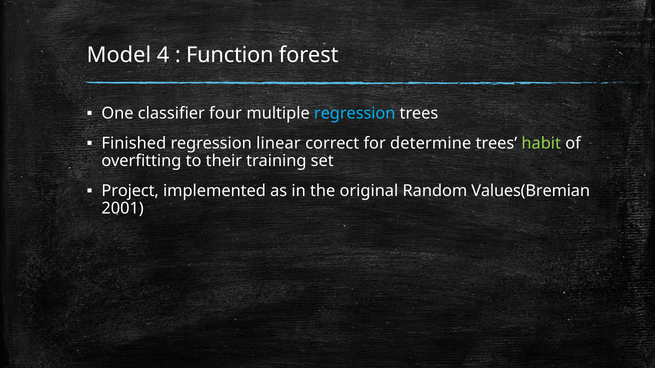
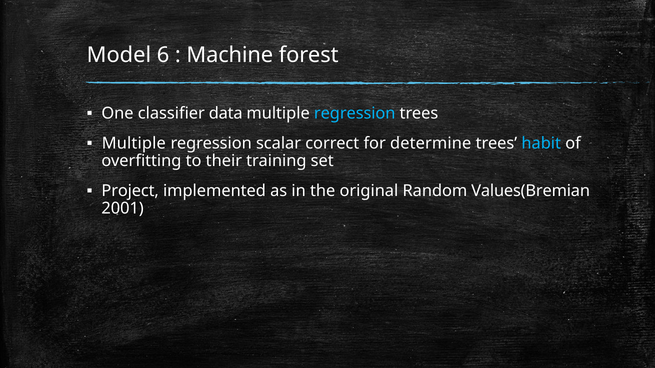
4: 4 -> 6
Function: Function -> Machine
four: four -> data
Finished at (134, 144): Finished -> Multiple
linear: linear -> scalar
habit colour: light green -> light blue
